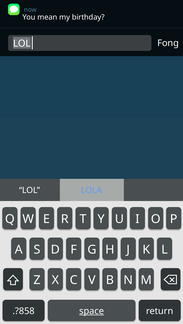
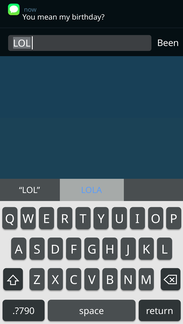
Fong: Fong -> Been
.?858: .?858 -> .?790
space underline: present -> none
